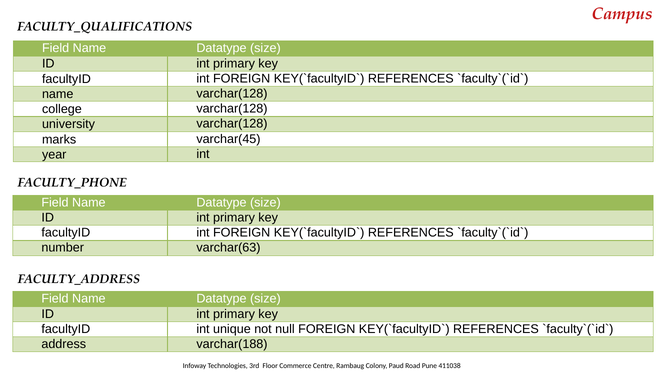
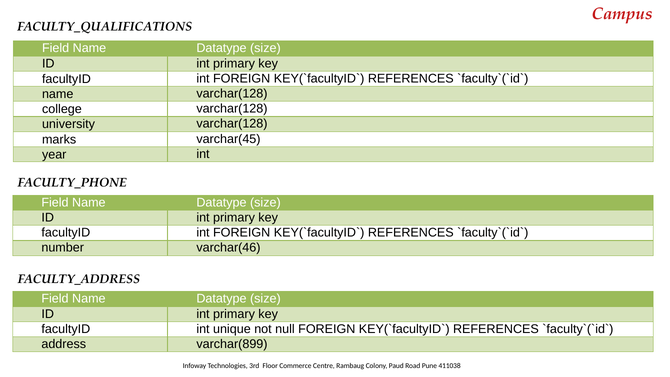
varchar(63: varchar(63 -> varchar(46
varchar(188: varchar(188 -> varchar(899
